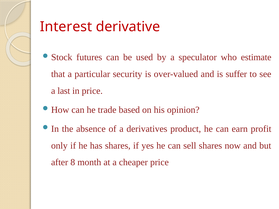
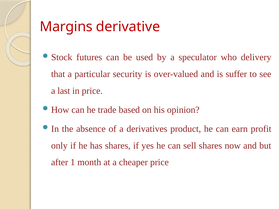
Interest: Interest -> Margins
estimate: estimate -> delivery
8: 8 -> 1
